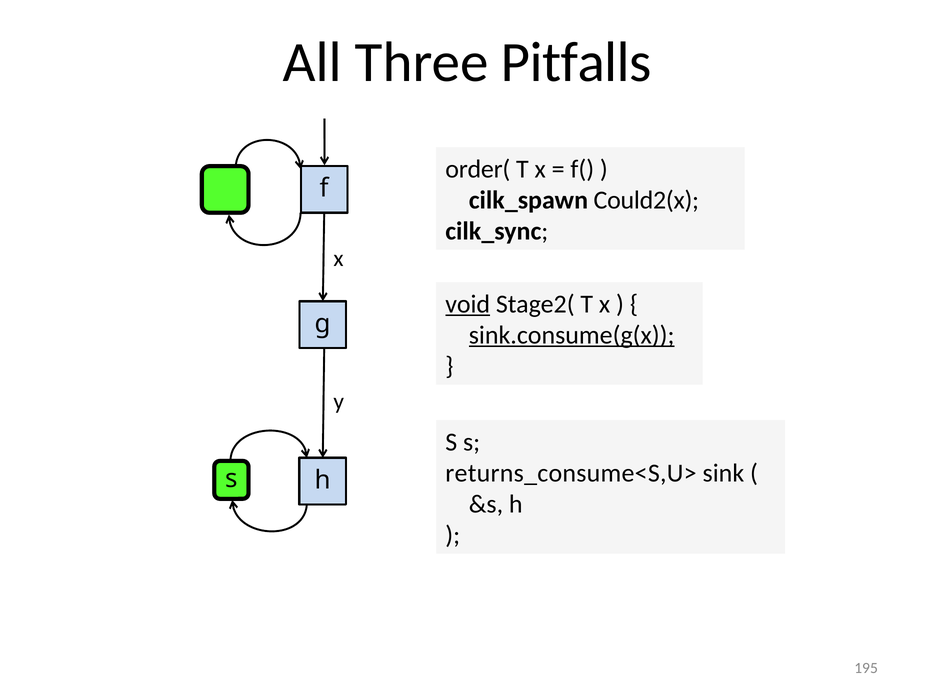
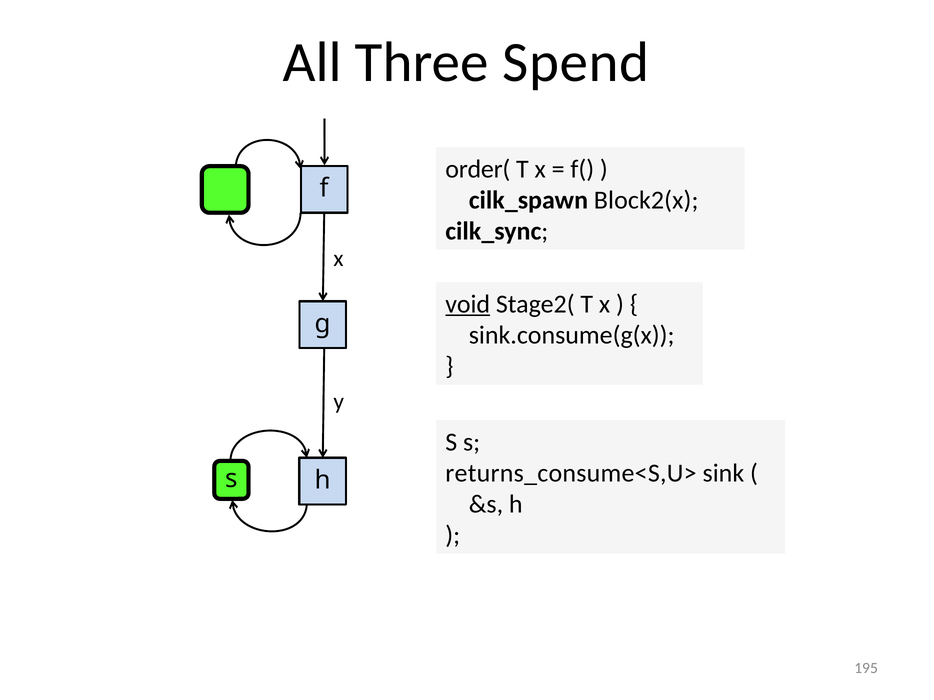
Pitfalls: Pitfalls -> Spend
Could2(x: Could2(x -> Block2(x
sink.consume(g(x underline: present -> none
